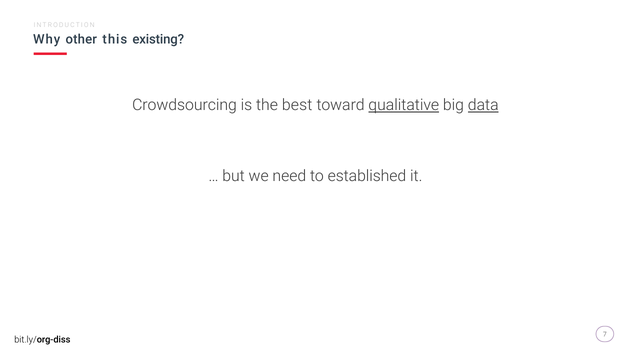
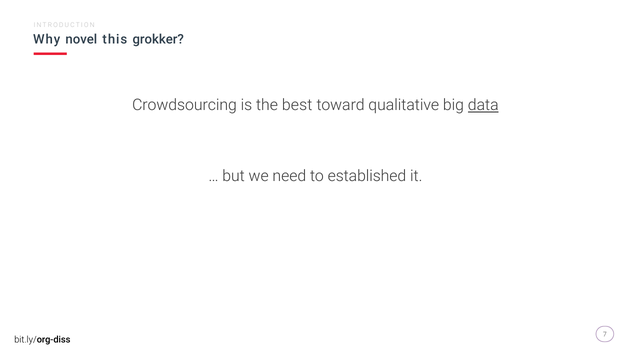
other: other -> novel
existing: existing -> grokker
qualitative underline: present -> none
